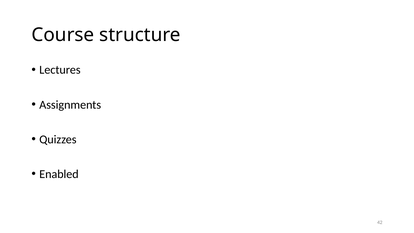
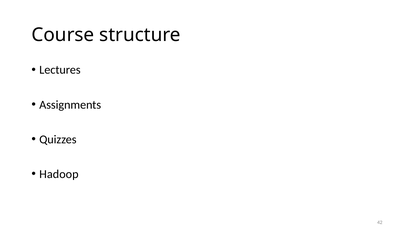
Enabled: Enabled -> Hadoop
